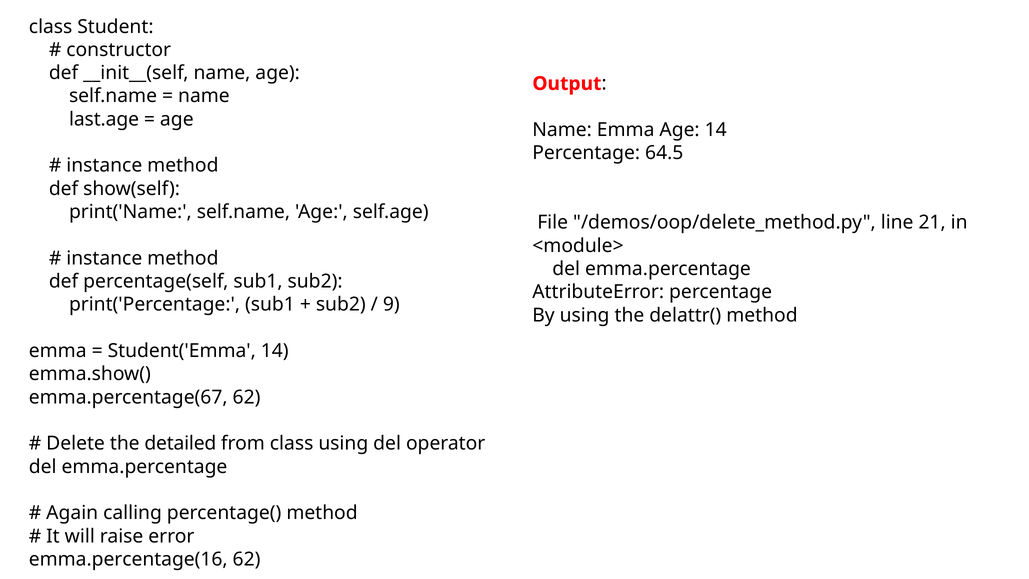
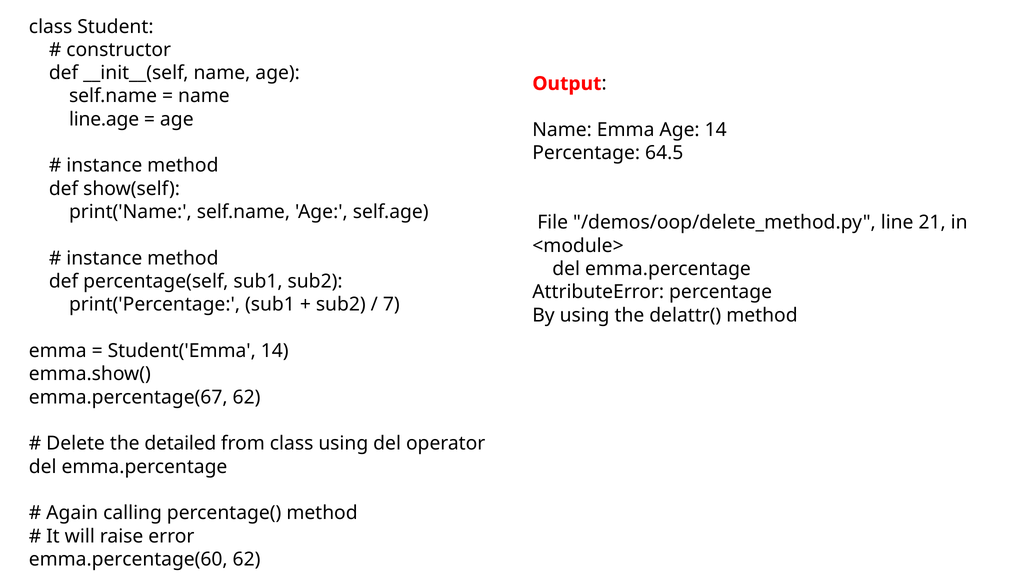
last.age: last.age -> line.age
9: 9 -> 7
emma.percentage(16: emma.percentage(16 -> emma.percentage(60
